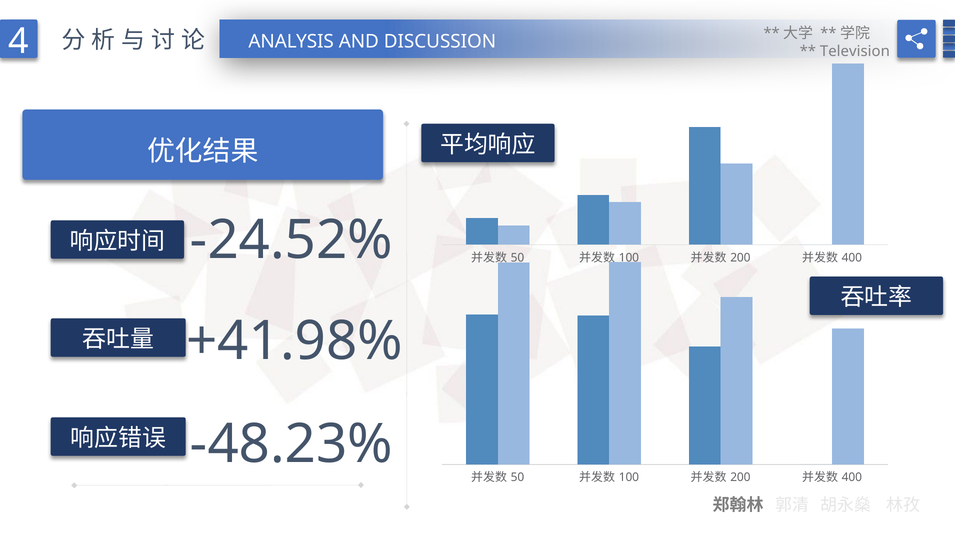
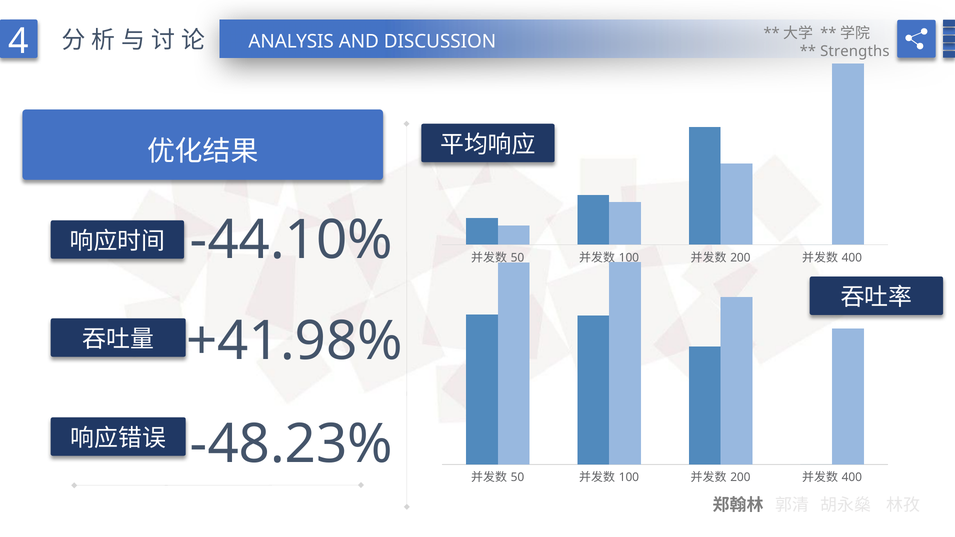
Television: Television -> Strengths
-24.52%: -24.52% -> -44.10%
